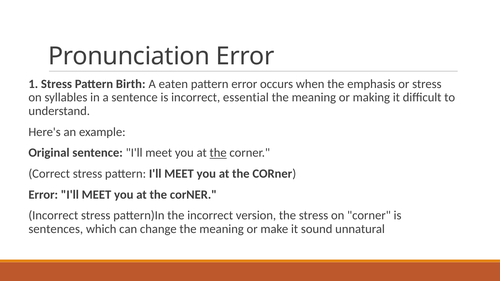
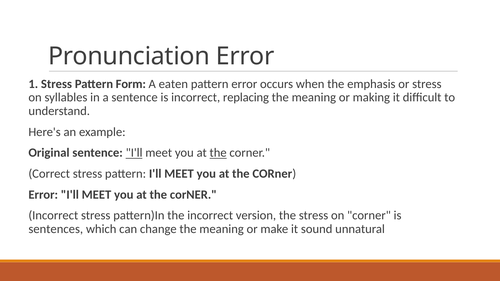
Birth: Birth -> Form
essential: essential -> replacing
I'll at (134, 153) underline: none -> present
